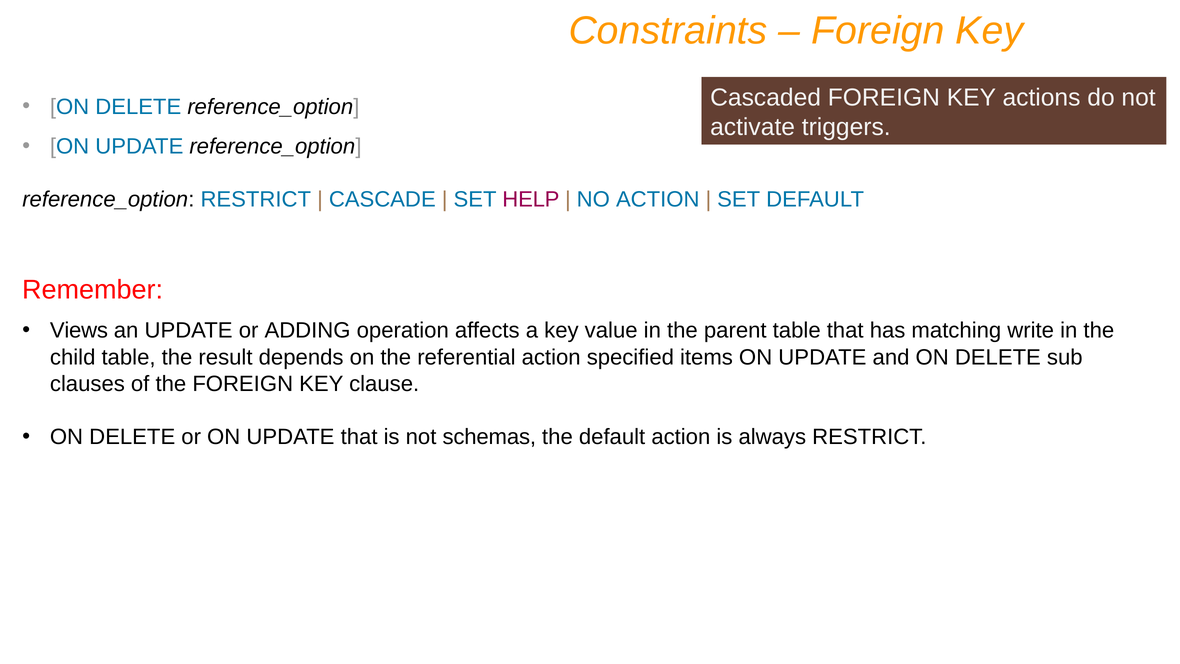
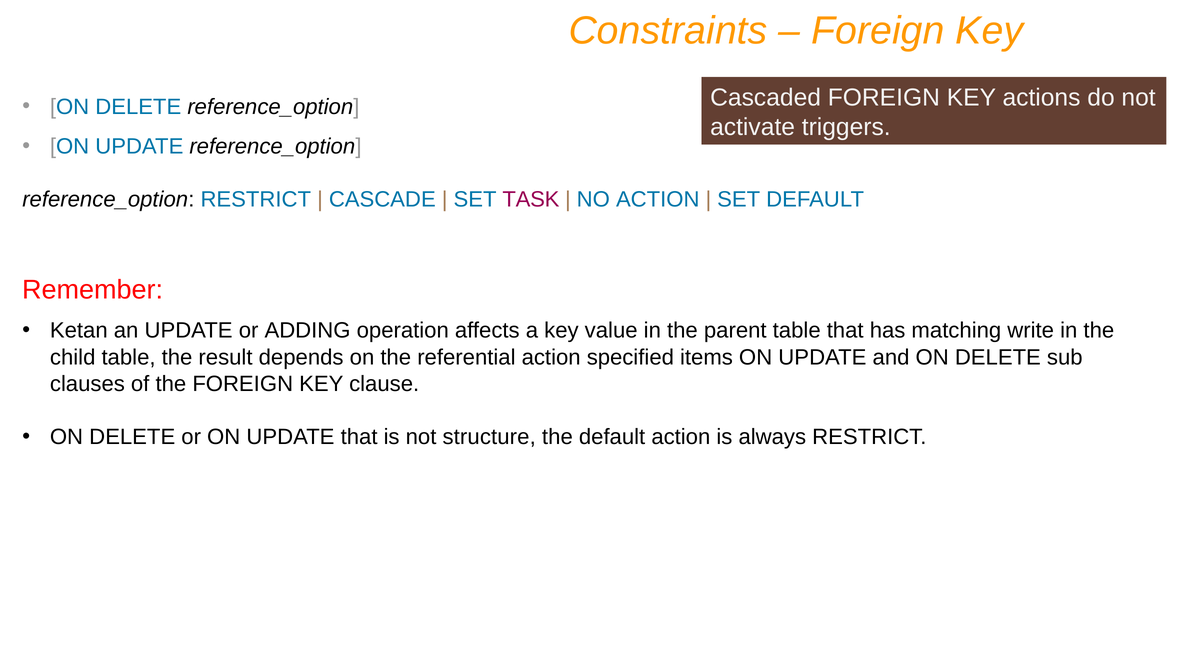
HELP: HELP -> TASK
Views: Views -> Ketan
schemas: schemas -> structure
